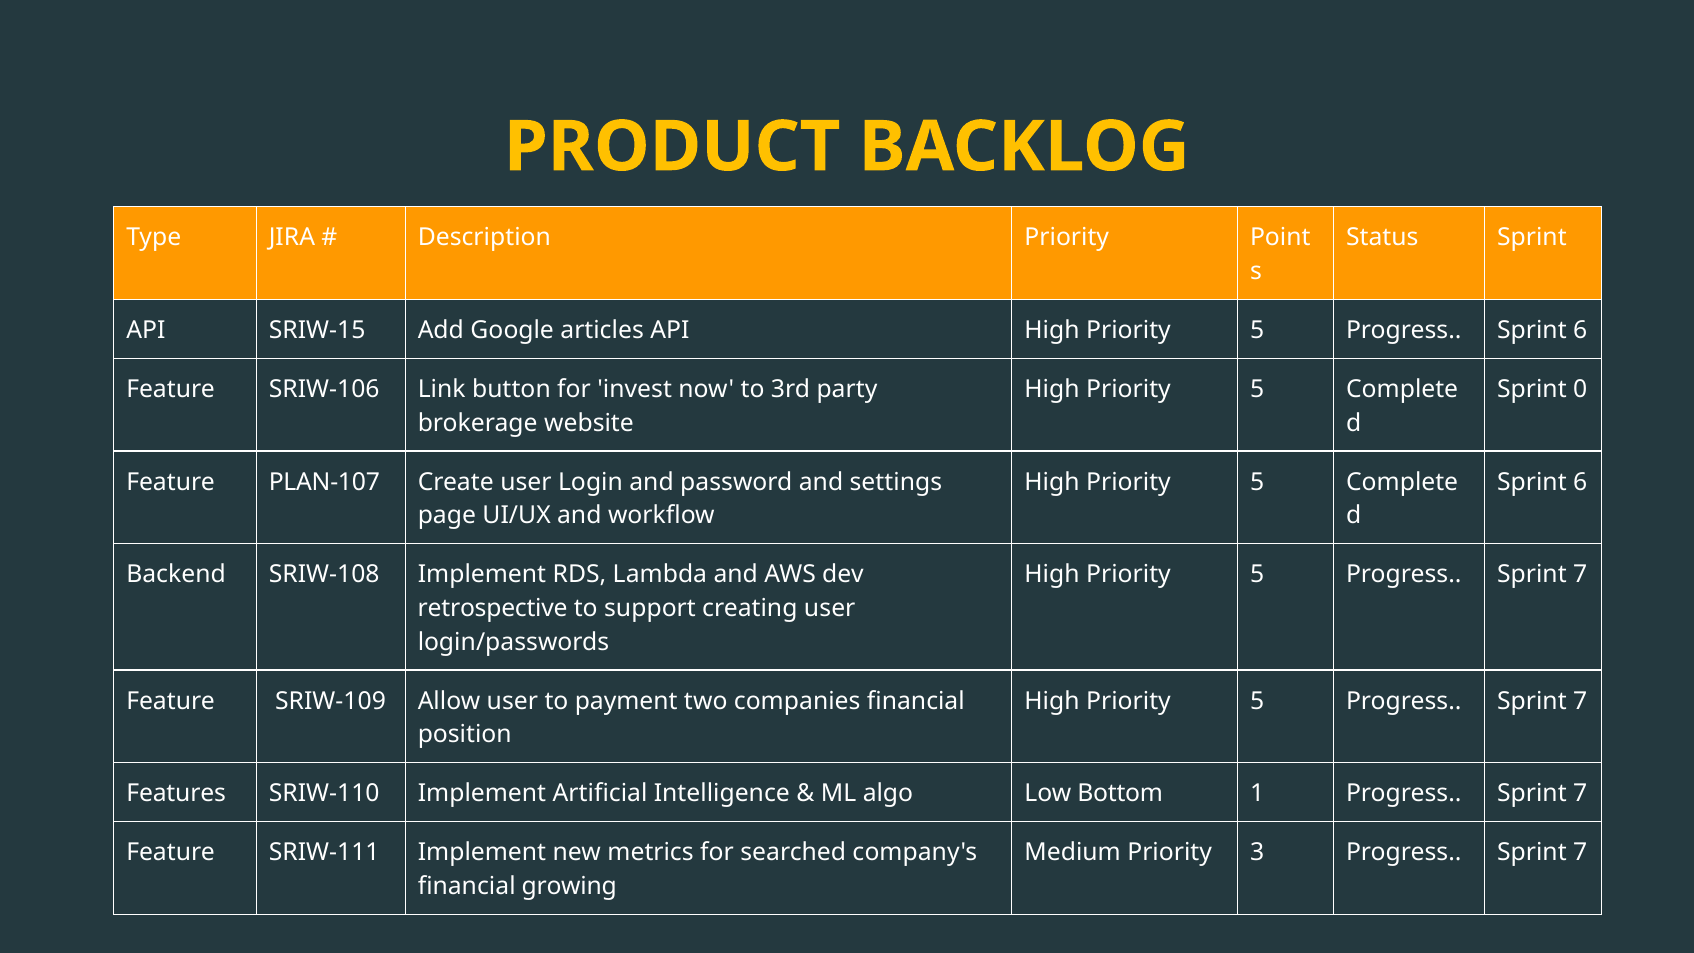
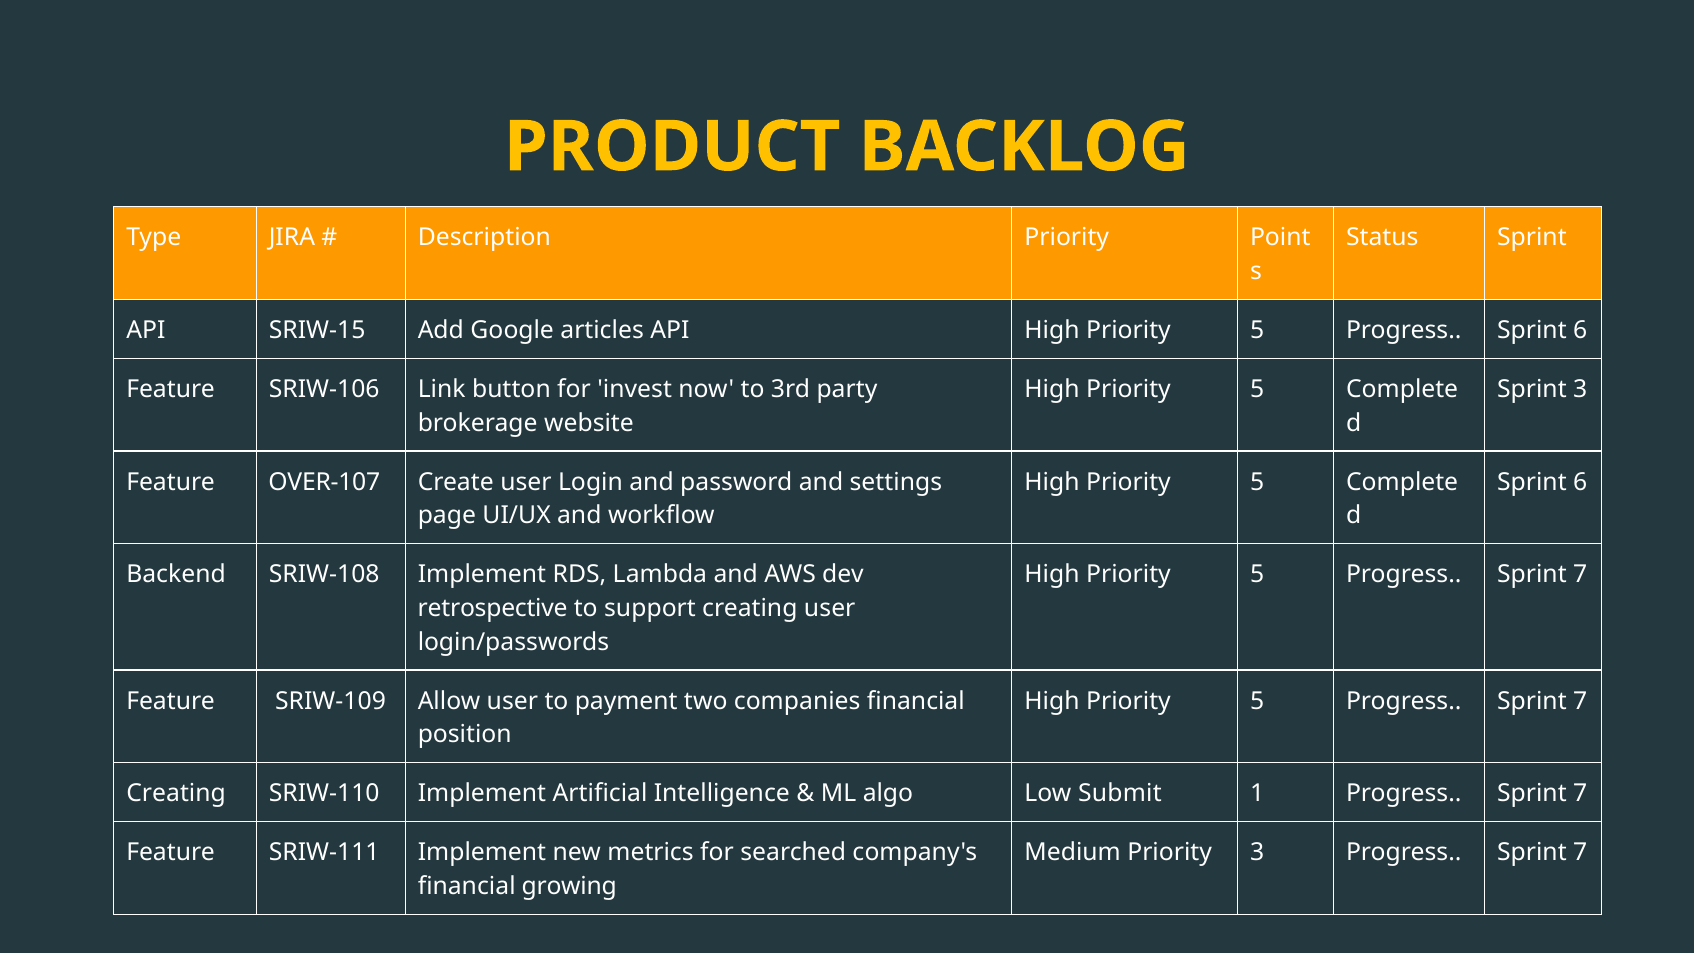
Sprint 0: 0 -> 3
PLAN-107: PLAN-107 -> OVER-107
Features at (176, 794): Features -> Creating
Bottom: Bottom -> Submit
